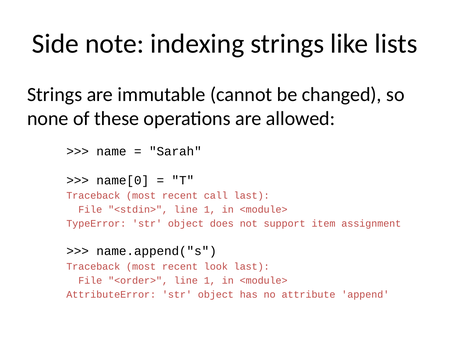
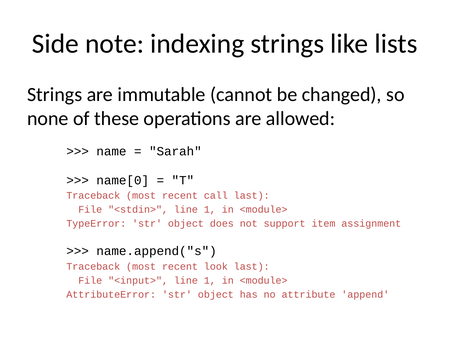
<order>: <order> -> <input>
